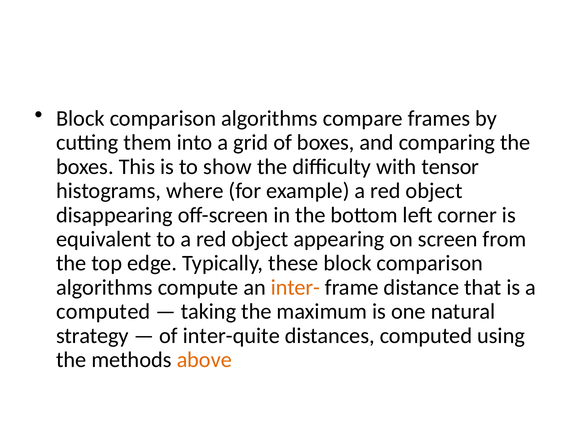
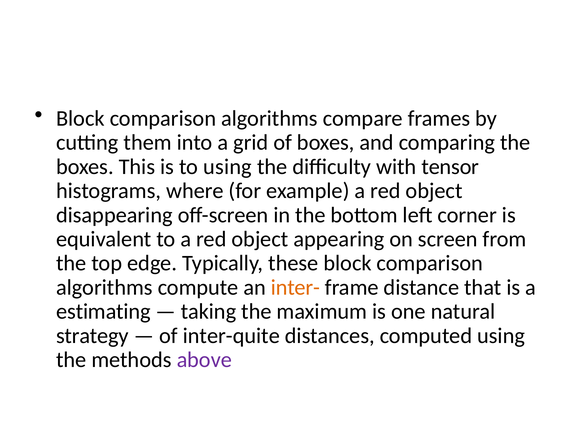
to show: show -> using
computed at (103, 312): computed -> estimating
above colour: orange -> purple
